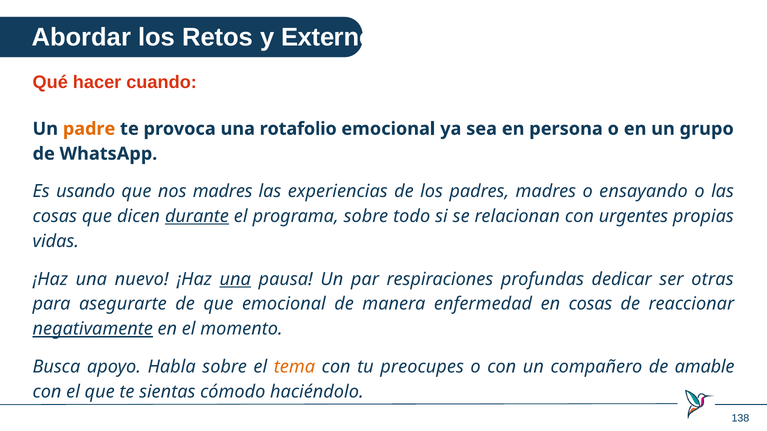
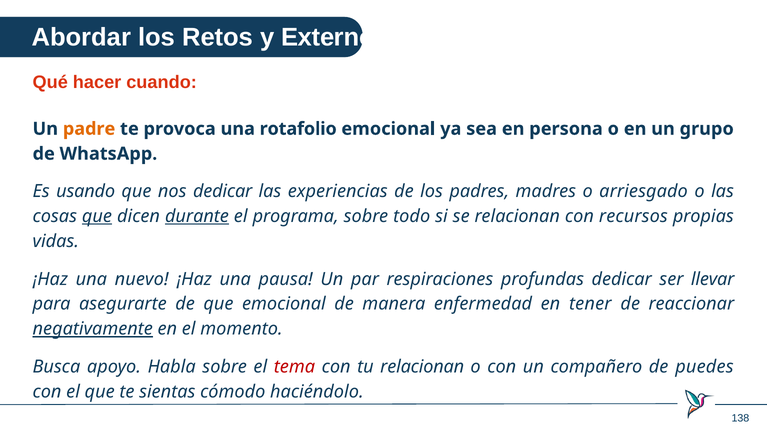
nos madres: madres -> dedicar
ensayando: ensayando -> arriesgado
que at (97, 217) underline: none -> present
urgentes: urgentes -> recursos
una at (235, 279) underline: present -> none
otras: otras -> llevar
en cosas: cosas -> tener
tema colour: orange -> red
tu preocupes: preocupes -> relacionan
amable: amable -> puedes
